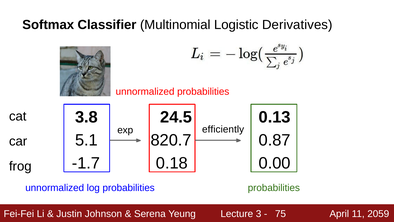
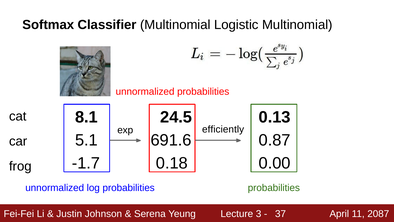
Logistic Derivatives: Derivatives -> Multinomial
3.8: 3.8 -> 8.1
820.7: 820.7 -> 691.6
75: 75 -> 37
2059: 2059 -> 2087
